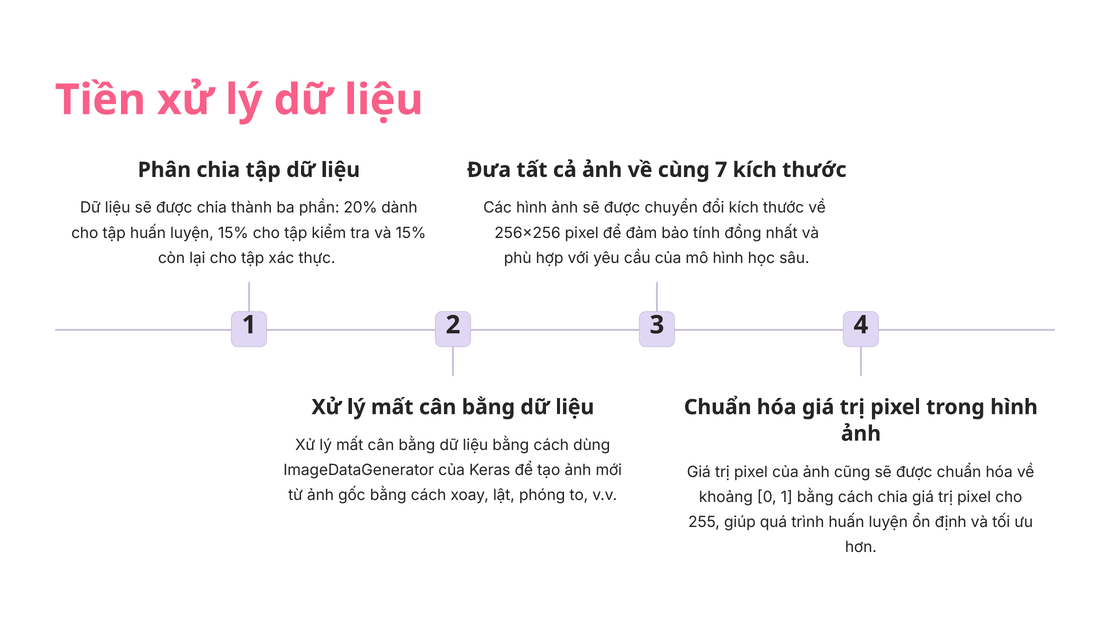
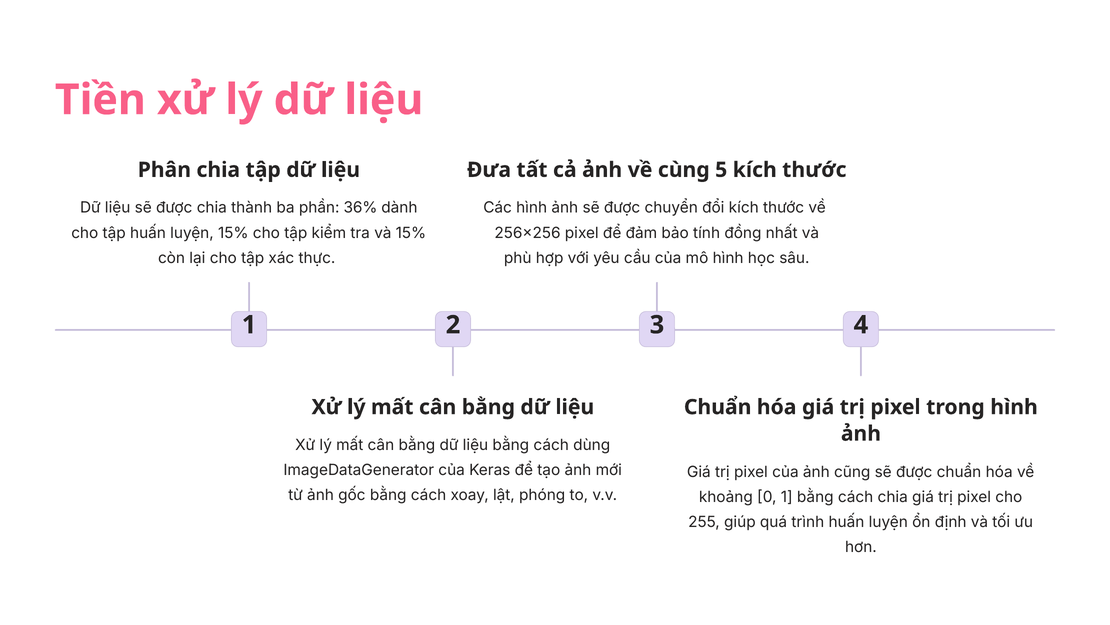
7: 7 -> 5
20%: 20% -> 36%
